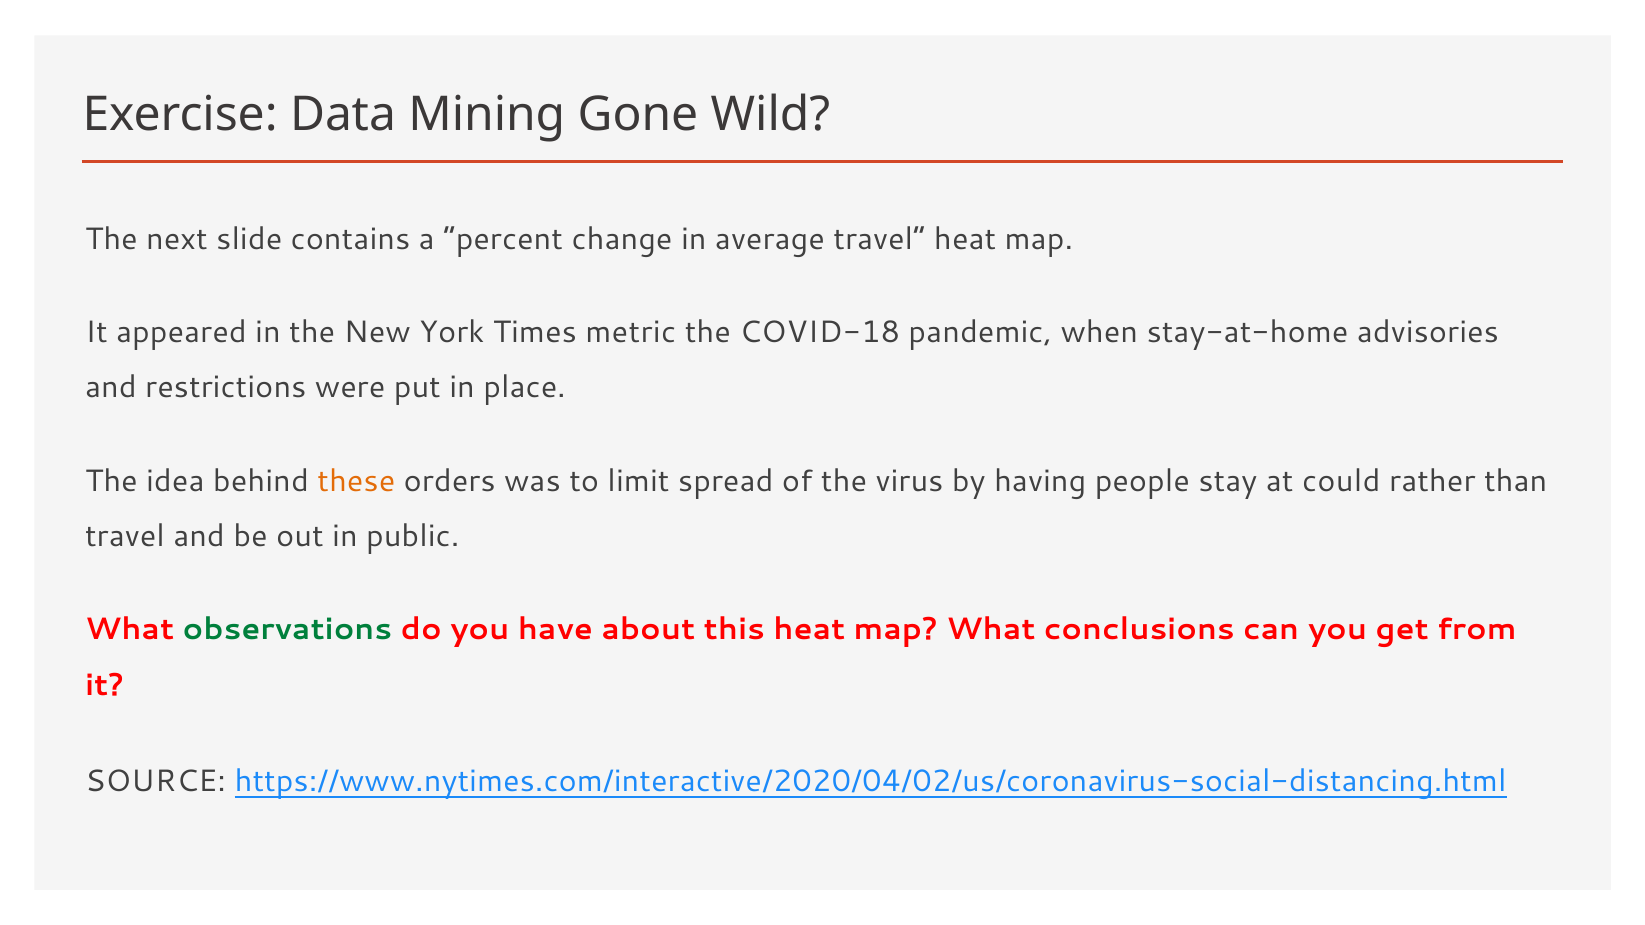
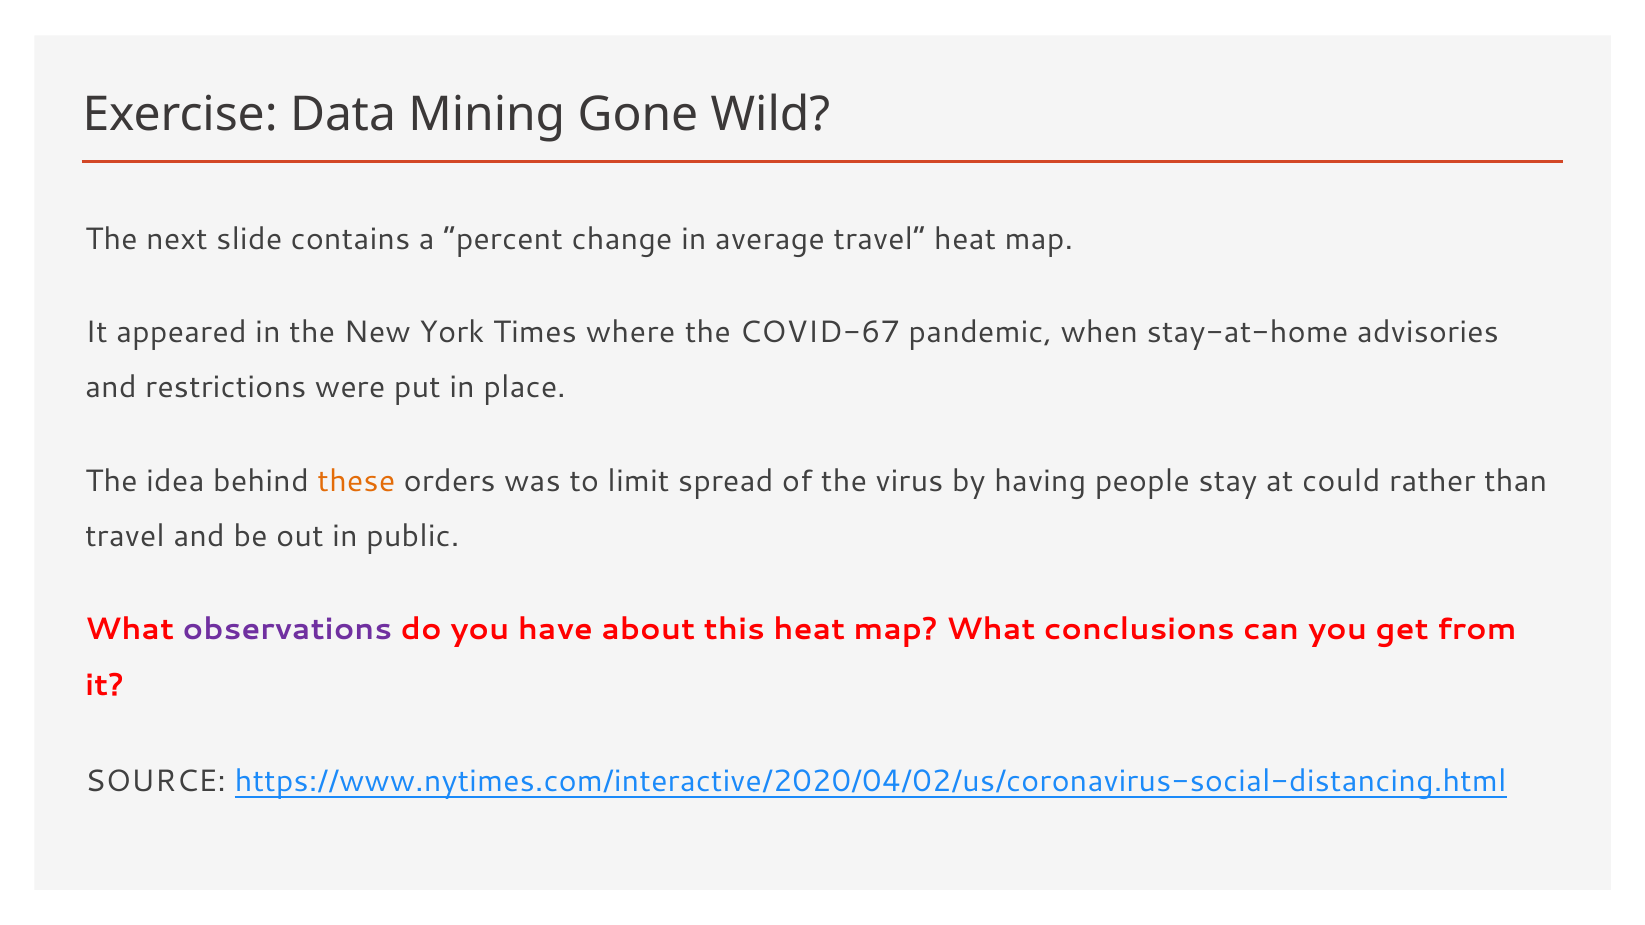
metric: metric -> where
COVID-18: COVID-18 -> COVID-67
observations colour: green -> purple
